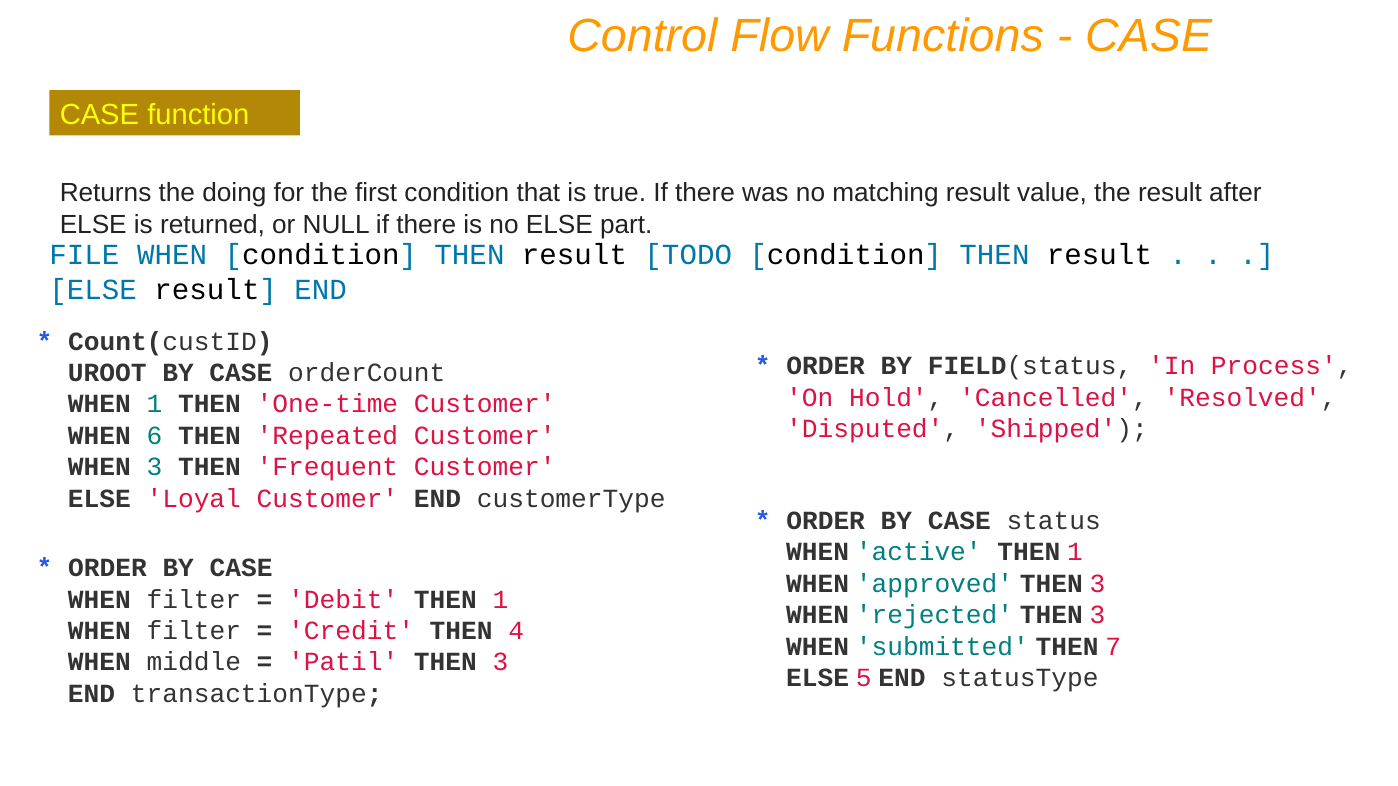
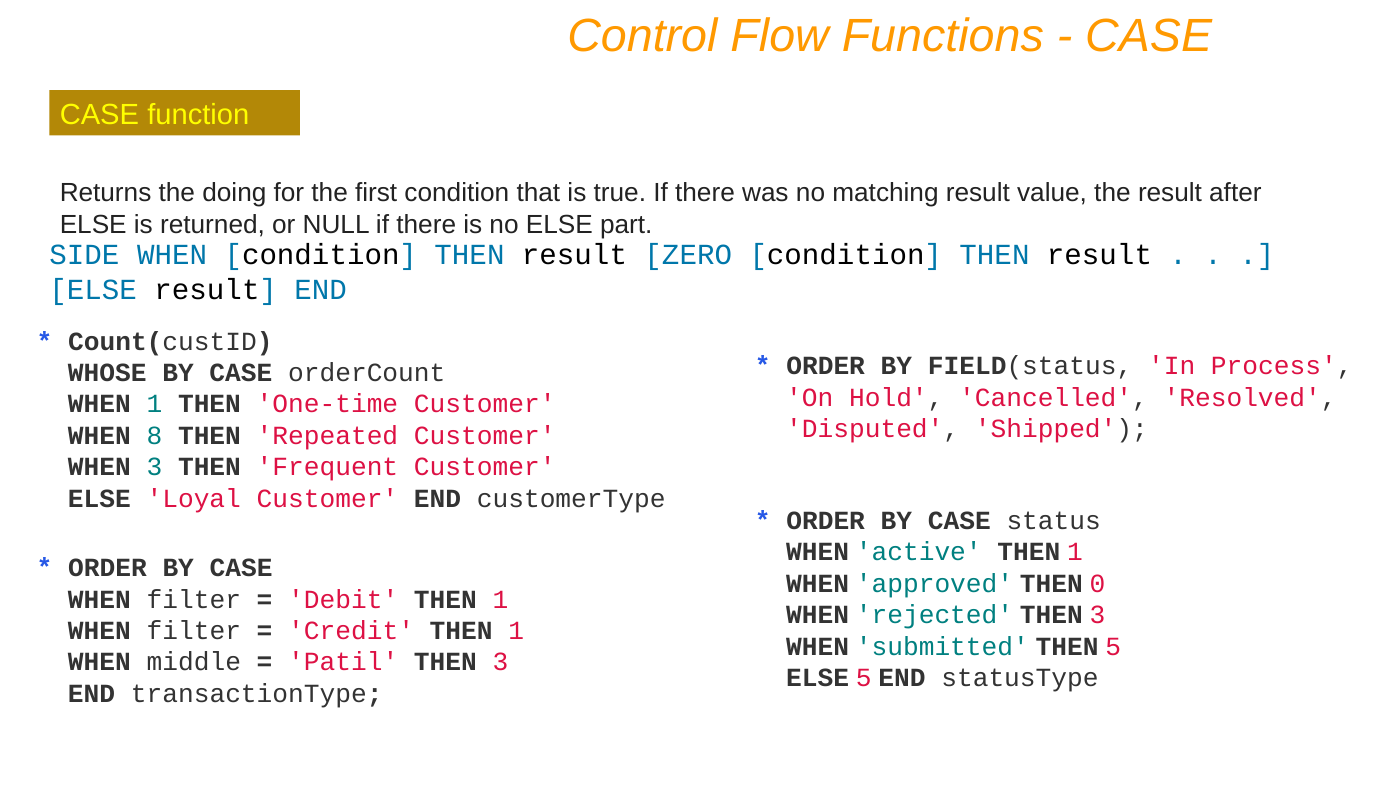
FILE: FILE -> SIDE
TODO: TODO -> ZERO
UROOT: UROOT -> WHOSE
6: 6 -> 8
approved THEN 3: 3 -> 0
Credit THEN 4: 4 -> 1
THEN 7: 7 -> 5
